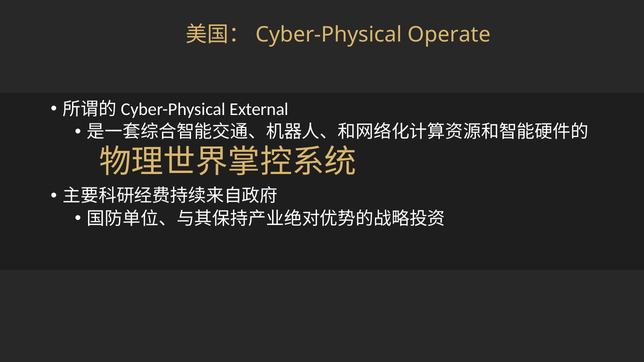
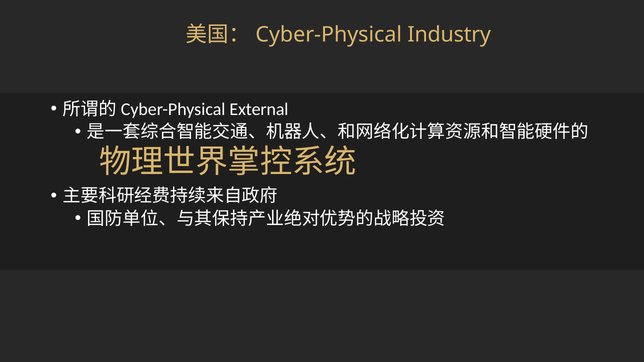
Operate: Operate -> Industry
